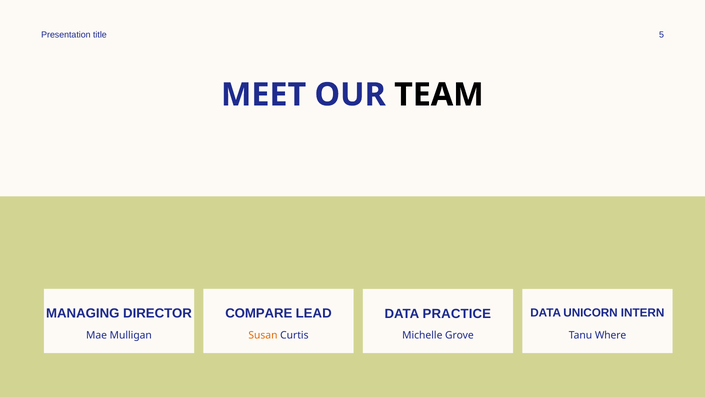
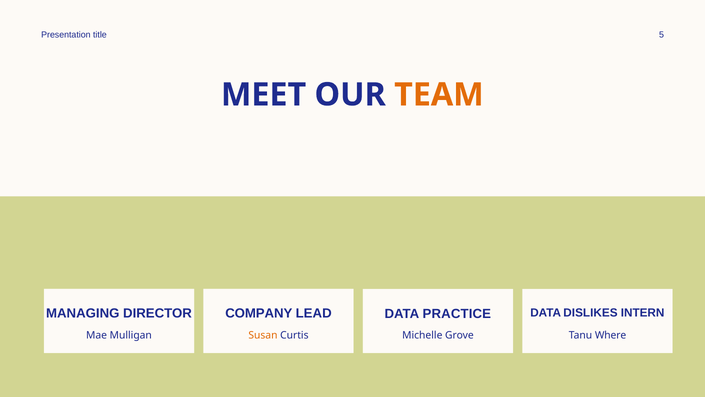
TEAM colour: black -> orange
UNICORN: UNICORN -> DISLIKES
COMPARE: COMPARE -> COMPANY
